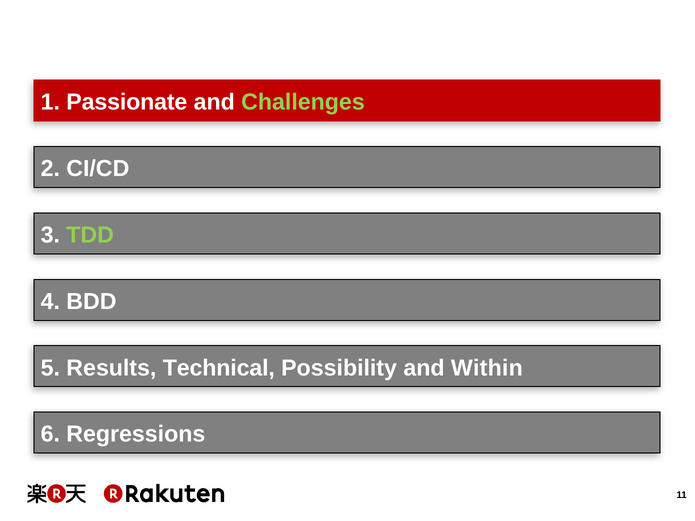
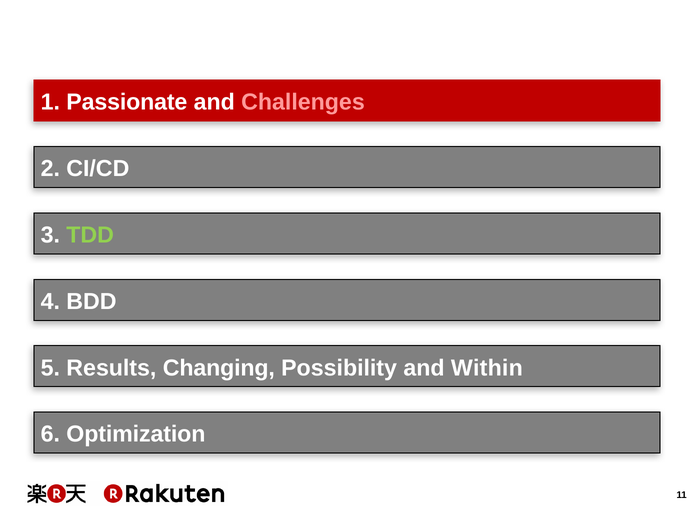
Challenges colour: light green -> pink
Technical: Technical -> Changing
Regressions: Regressions -> Optimization
